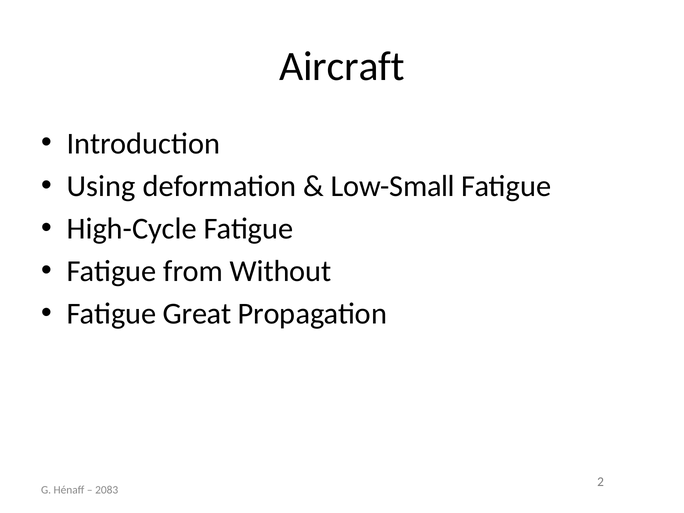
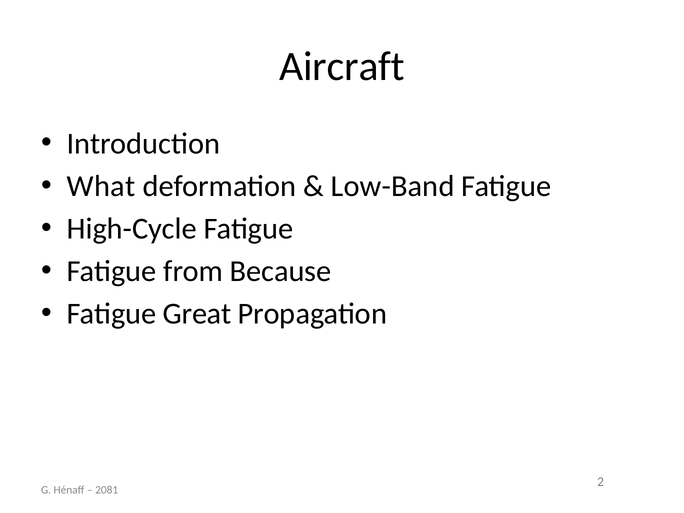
Using: Using -> What
Low-Small: Low-Small -> Low-Band
Without: Without -> Because
2083: 2083 -> 2081
